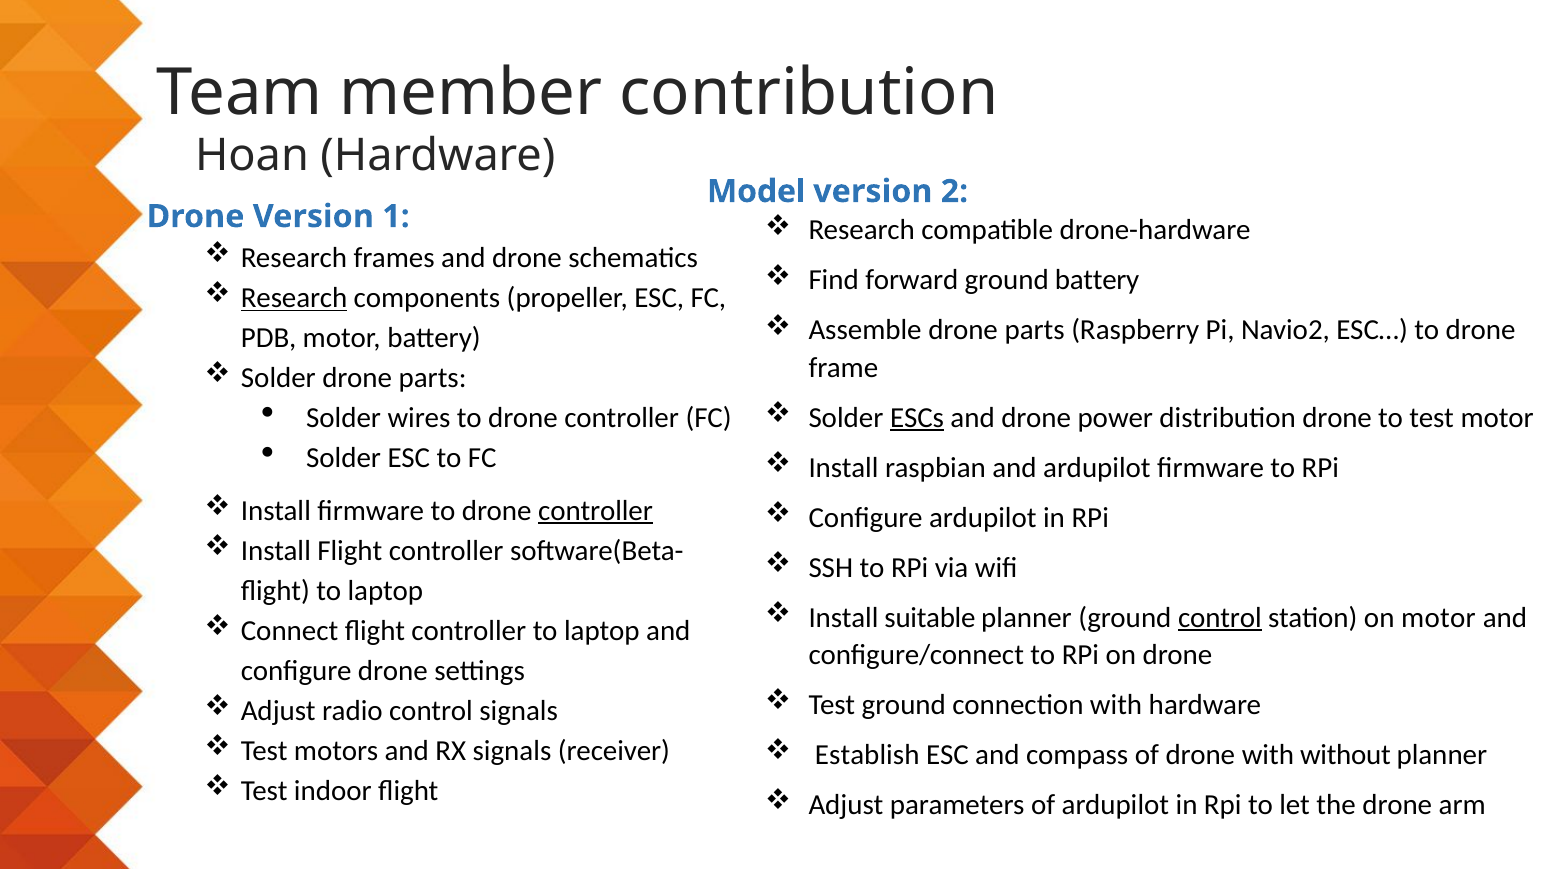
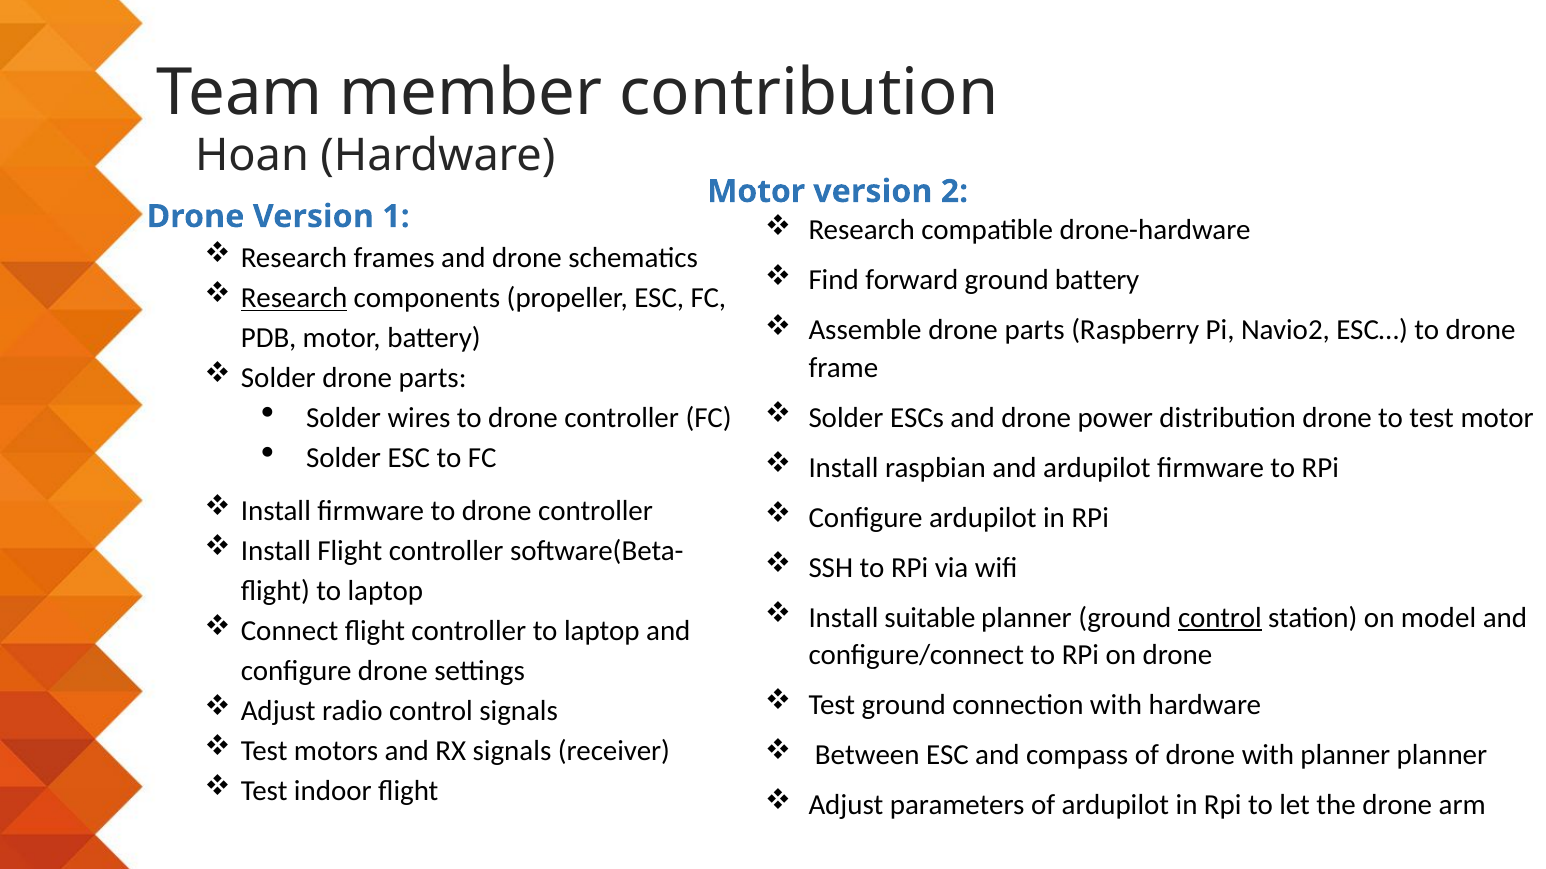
Model at (756, 192): Model -> Motor
ESCs underline: present -> none
controller at (596, 511) underline: present -> none
on motor: motor -> model
Establish: Establish -> Between
with without: without -> planner
